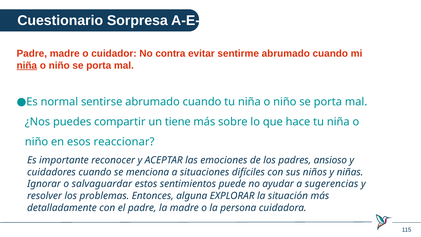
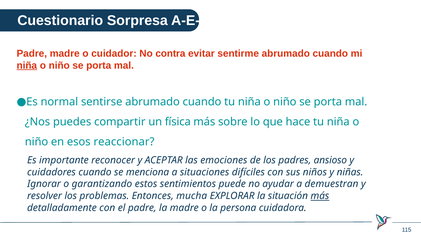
tiene: tiene -> física
salvaguardar: salvaguardar -> garantizando
sugerencias: sugerencias -> demuestran
alguna: alguna -> mucha
más at (320, 196) underline: none -> present
